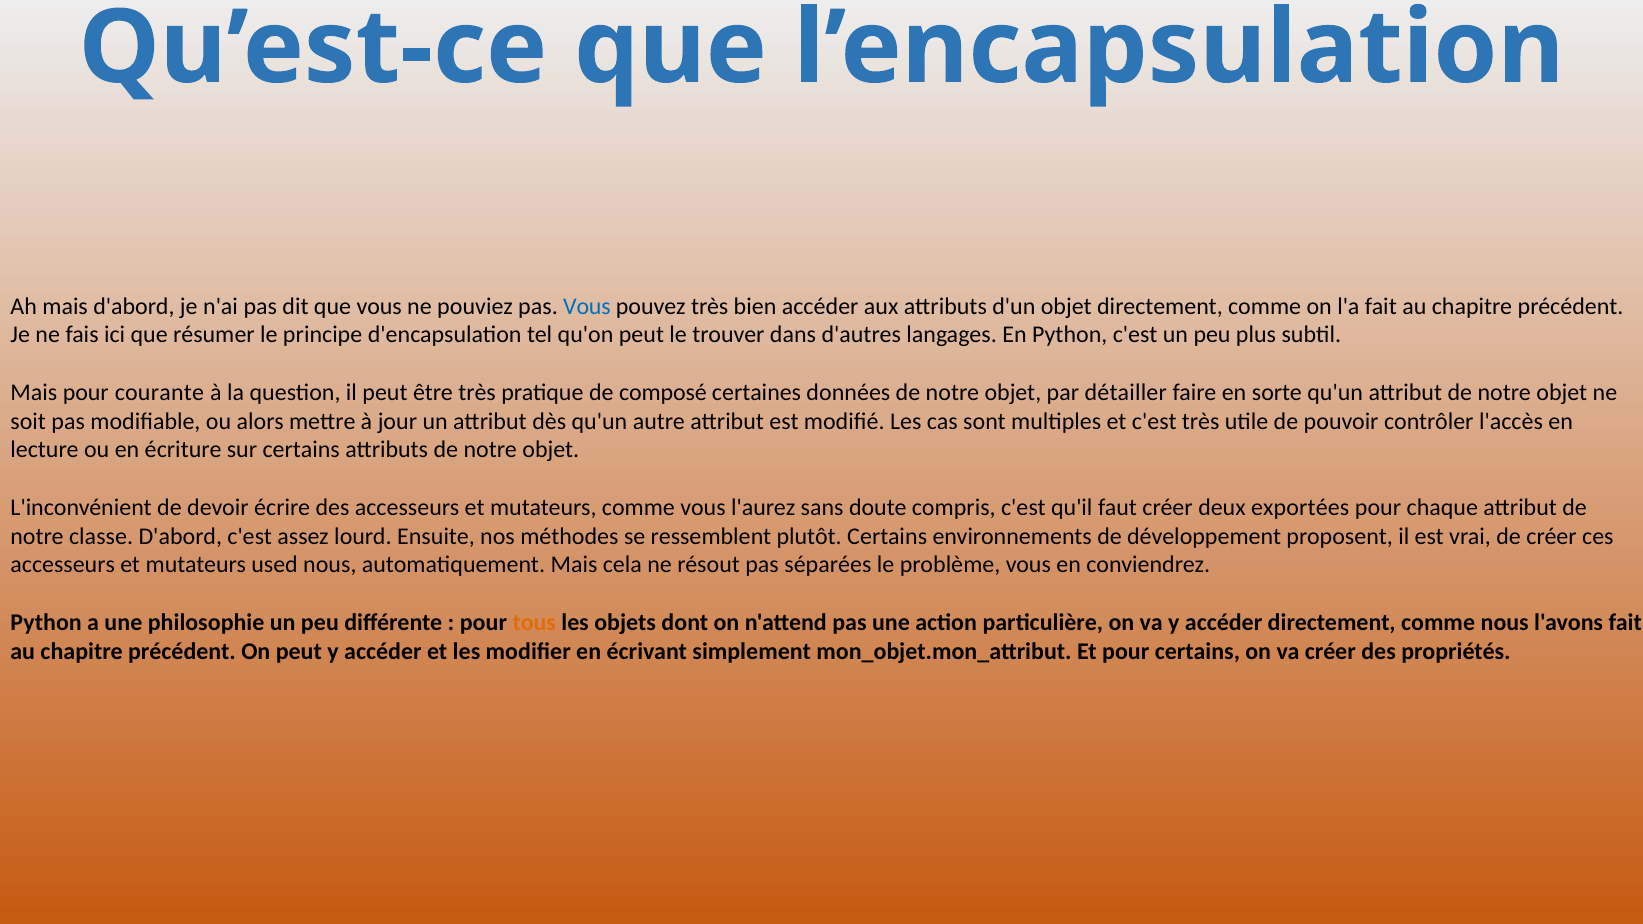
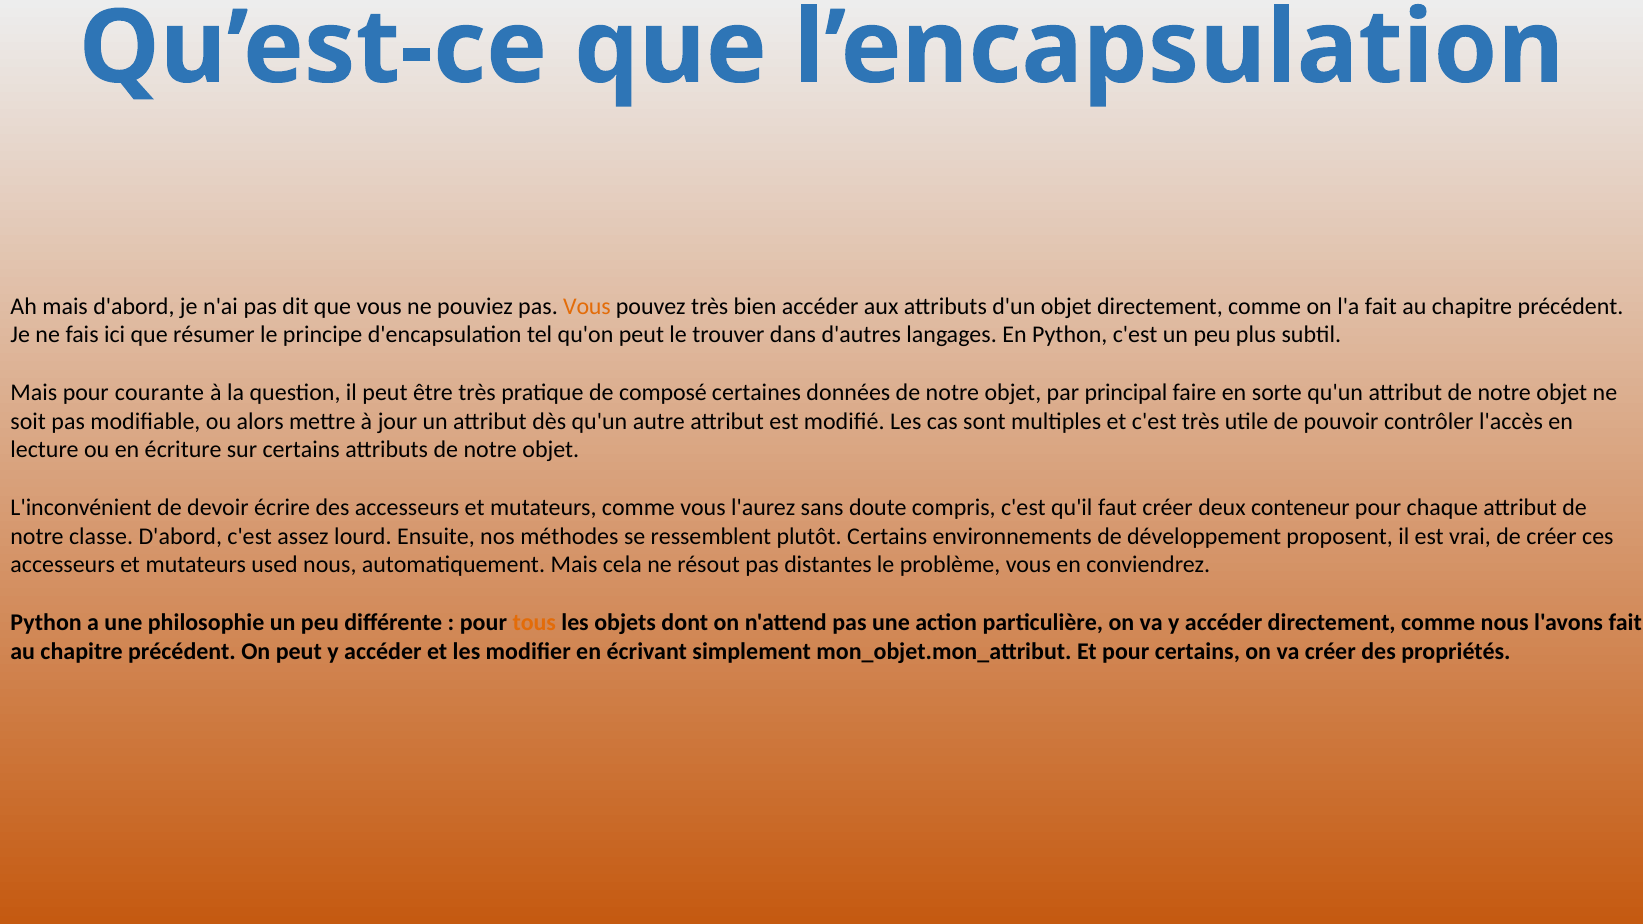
Vous at (587, 306) colour: blue -> orange
détailler: détailler -> principal
exportées: exportées -> conteneur
séparées: séparées -> distantes
